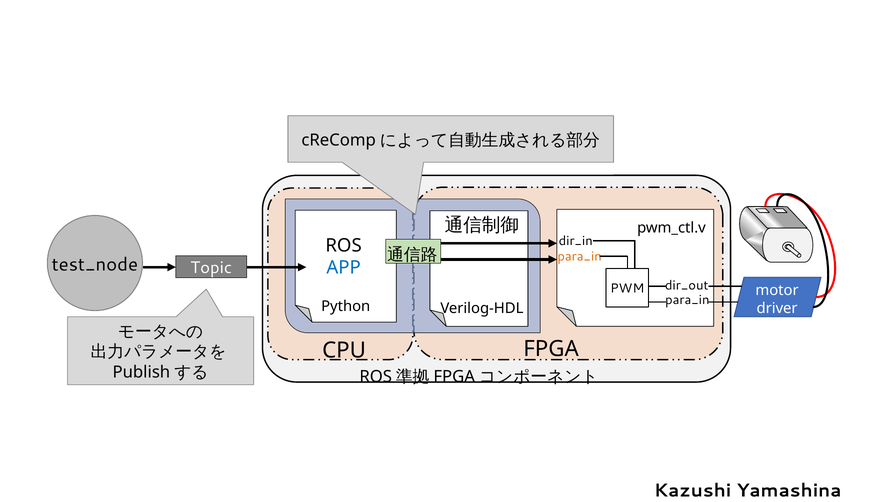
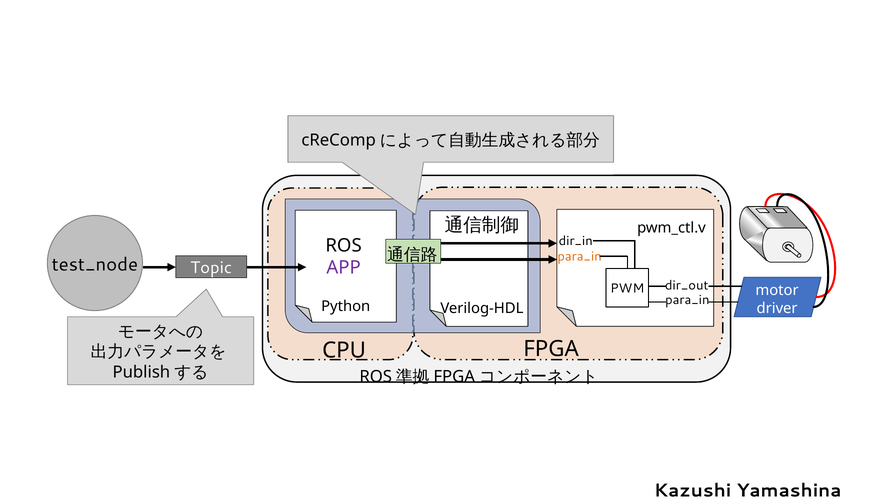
APP colour: blue -> purple
